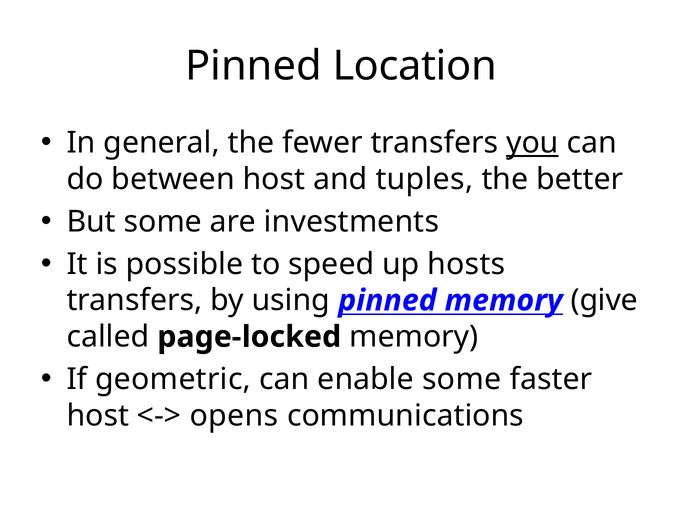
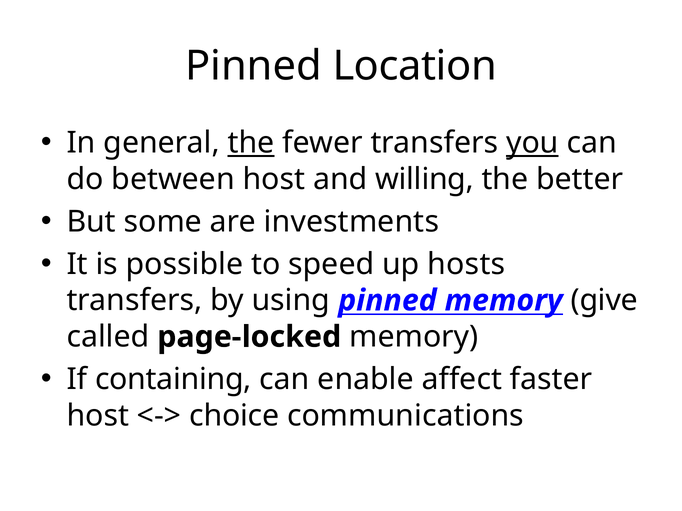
the at (251, 143) underline: none -> present
tuples: tuples -> willing
geometric: geometric -> containing
enable some: some -> affect
opens: opens -> choice
